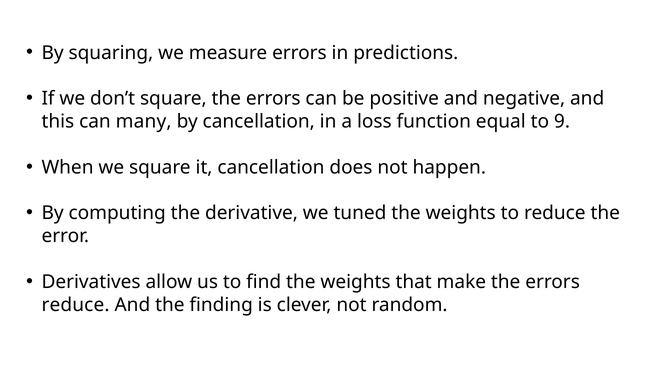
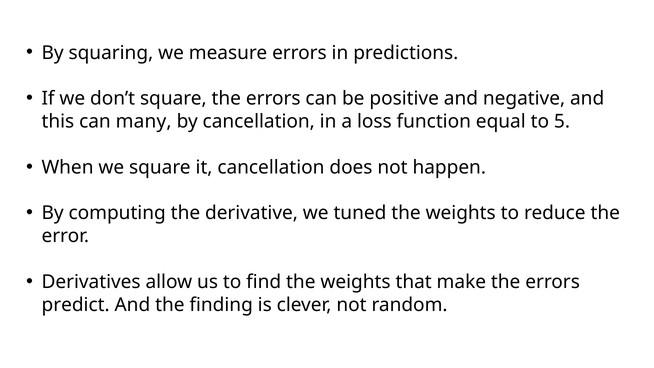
9: 9 -> 5
reduce at (76, 305): reduce -> predict
